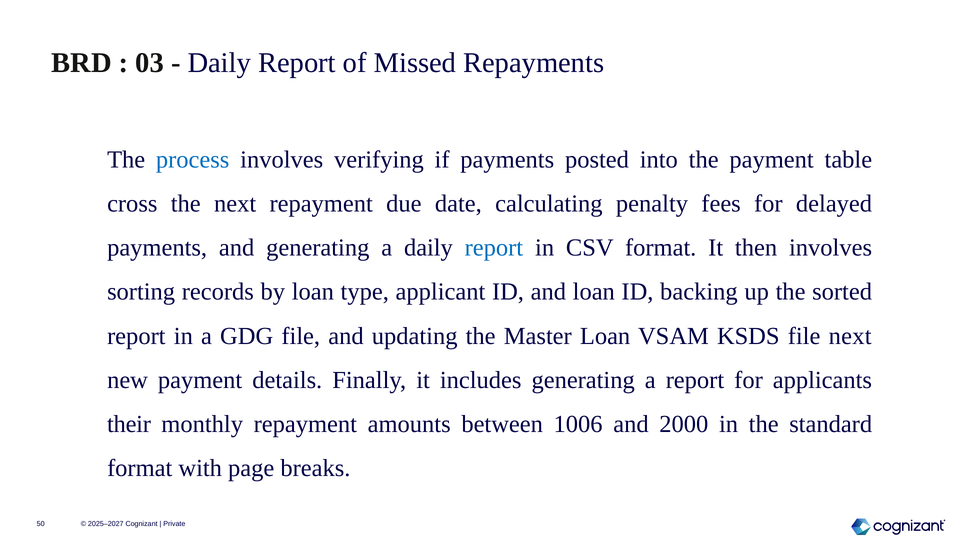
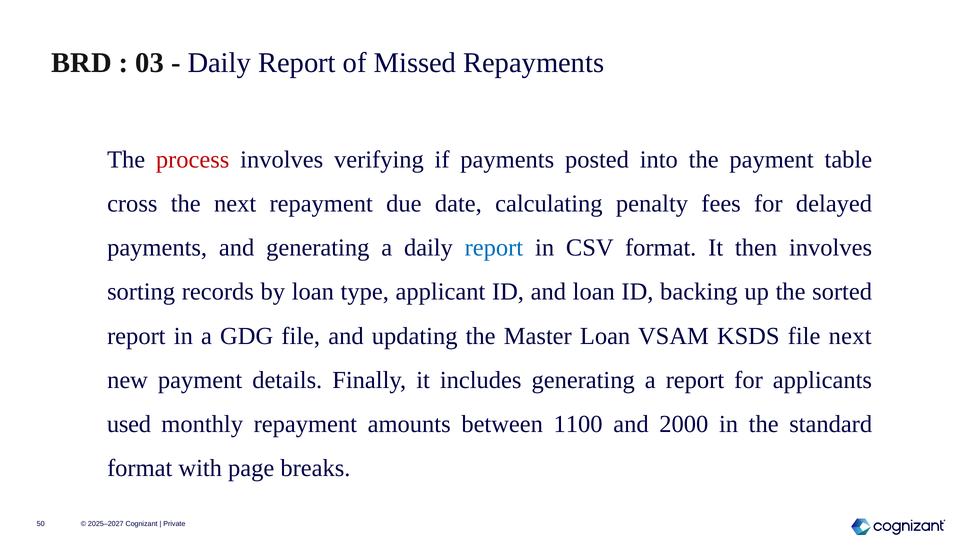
process colour: blue -> red
their: their -> used
1006: 1006 -> 1100
